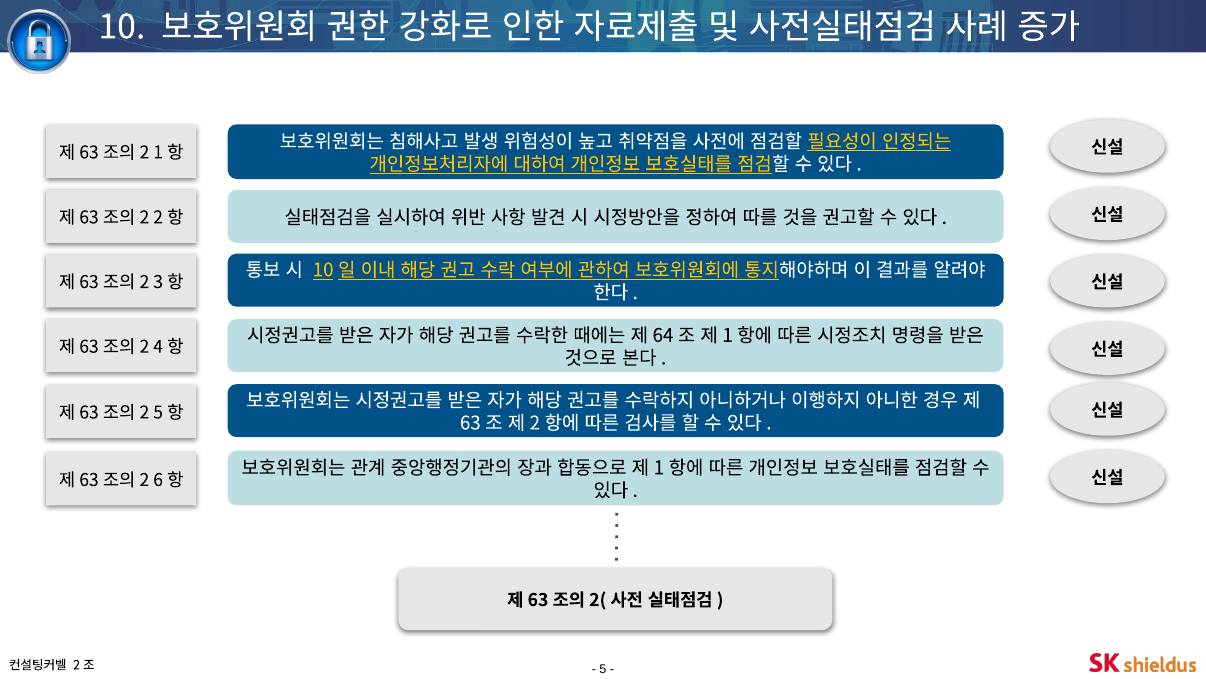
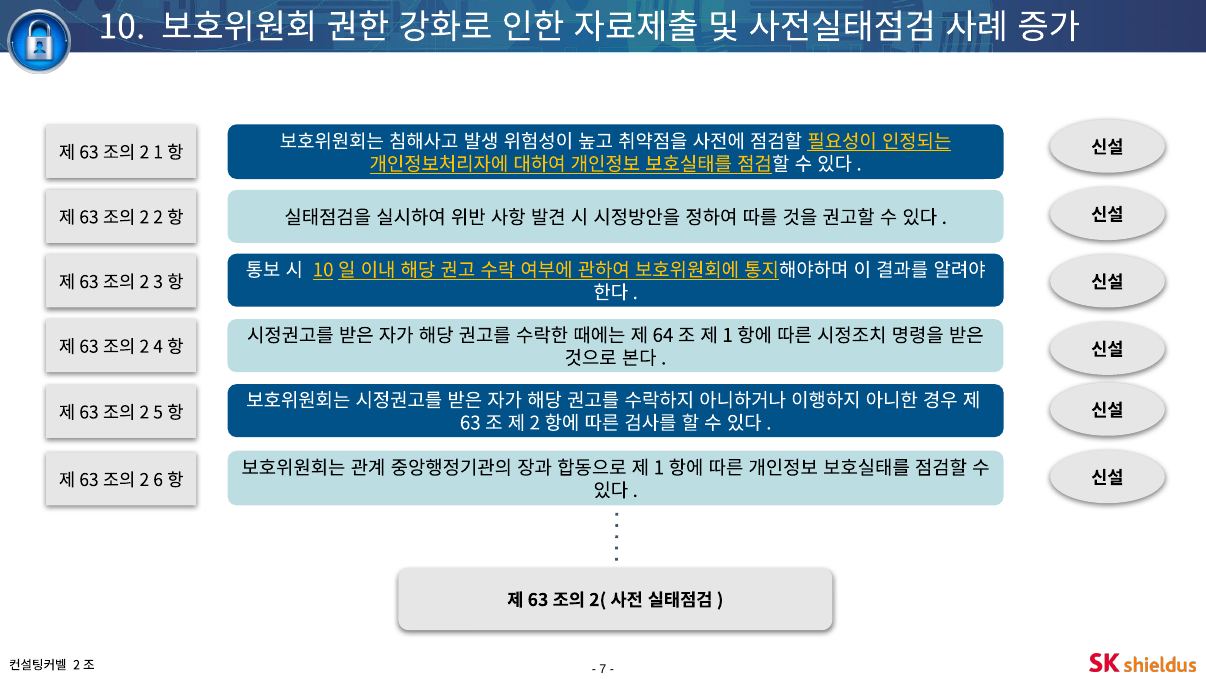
5: 5 -> 7
